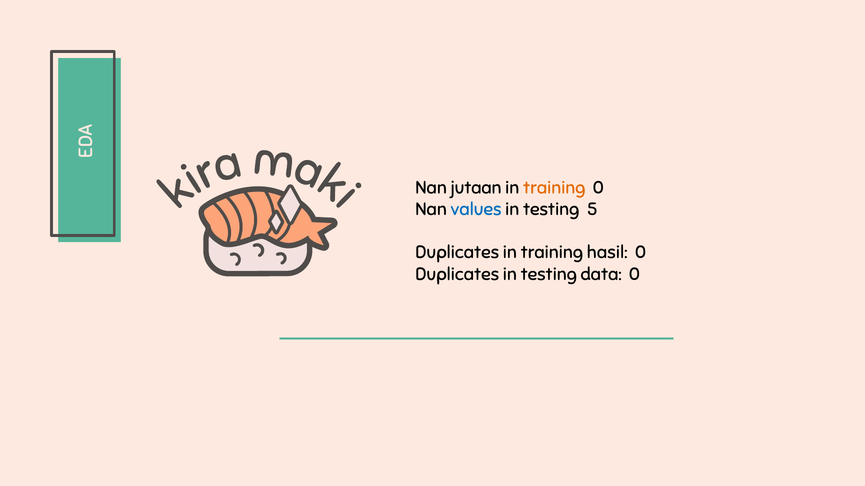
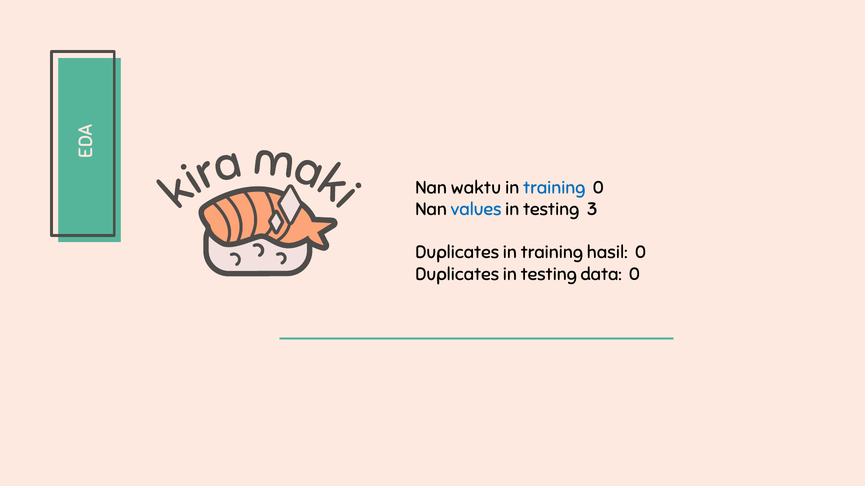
jutaan: jutaan -> waktu
training at (554, 188) colour: orange -> blue
5: 5 -> 3
